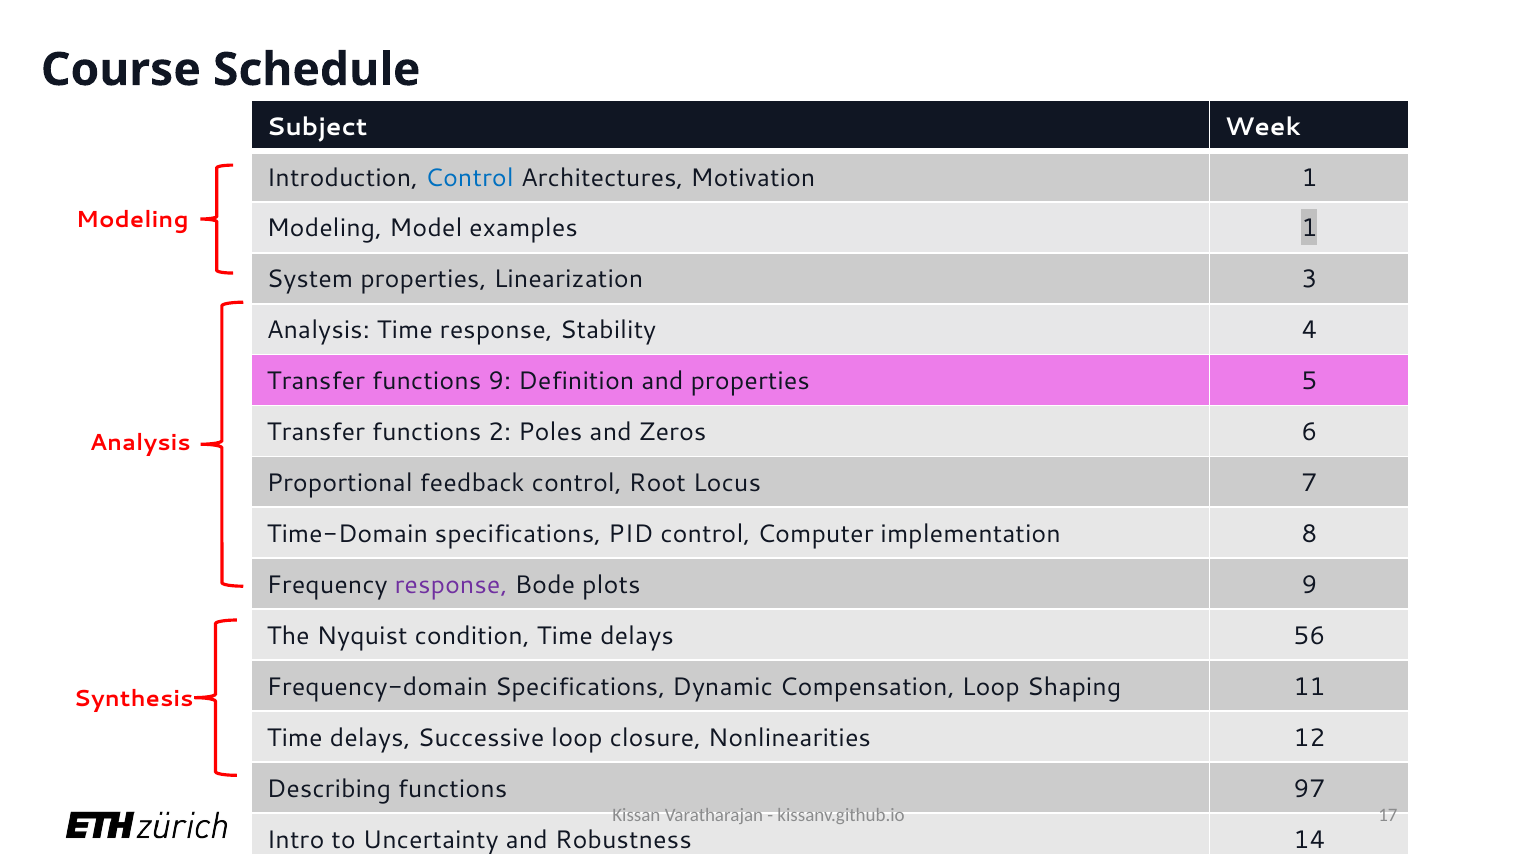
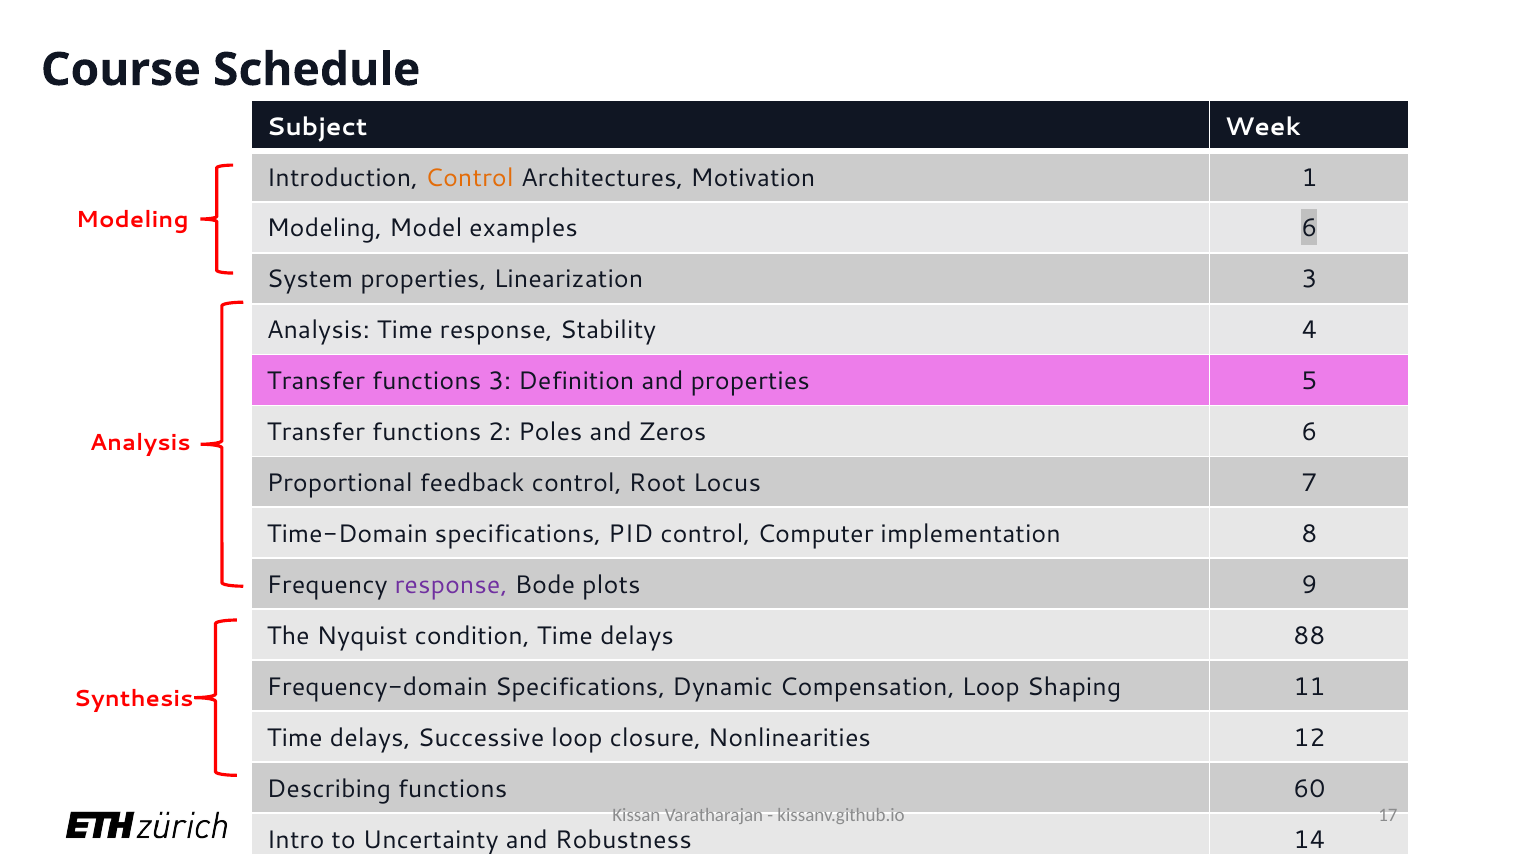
Control at (470, 178) colour: blue -> orange
examples 1: 1 -> 6
functions 9: 9 -> 3
56: 56 -> 88
97: 97 -> 60
